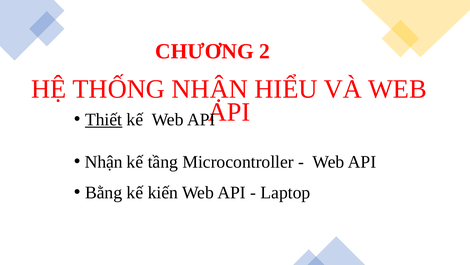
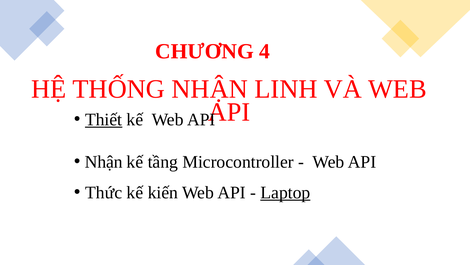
2: 2 -> 4
HIỂU: HIỂU -> LINH
Bằng: Bằng -> Thức
Laptop underline: none -> present
